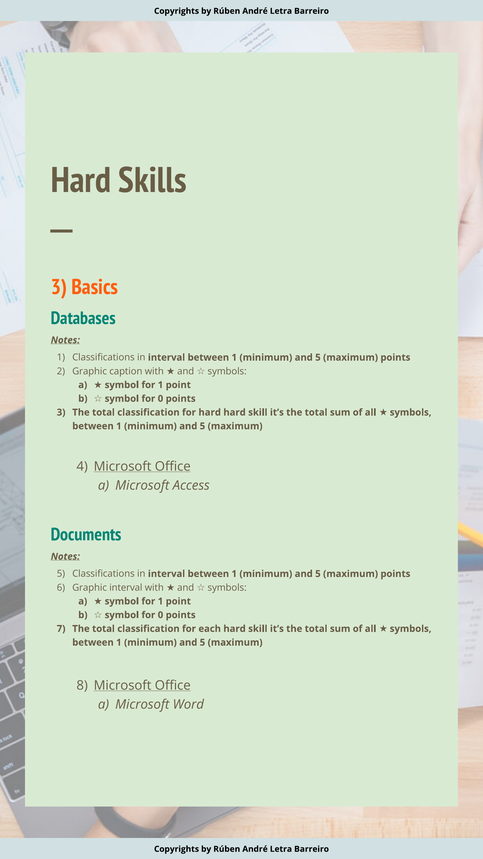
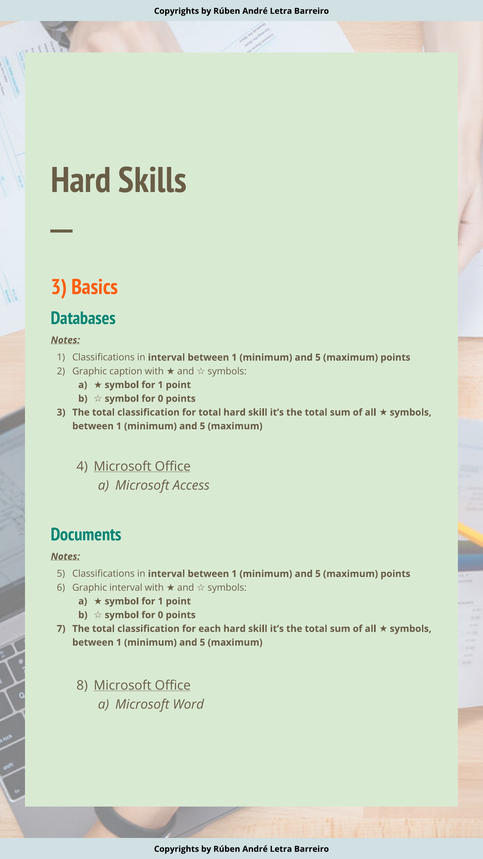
for hard: hard -> total
